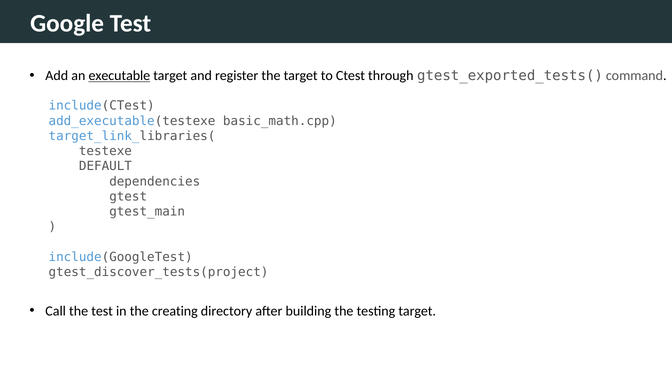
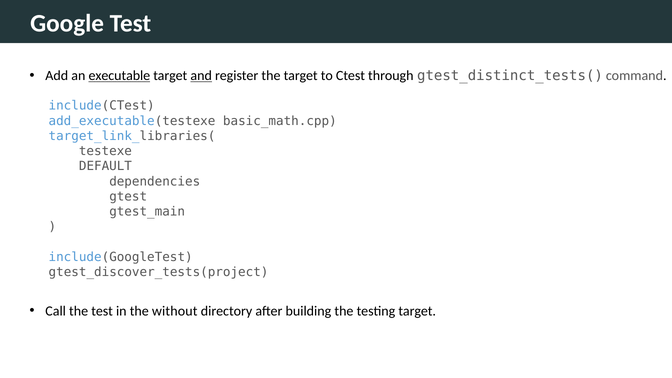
and underline: none -> present
gtest_exported_tests(: gtest_exported_tests( -> gtest_distinct_tests(
creating: creating -> without
